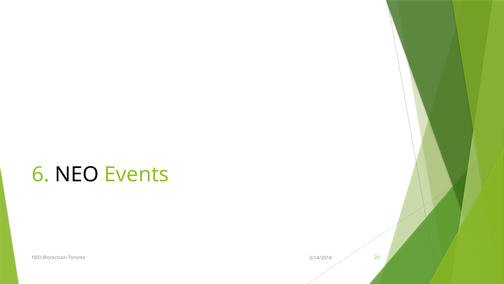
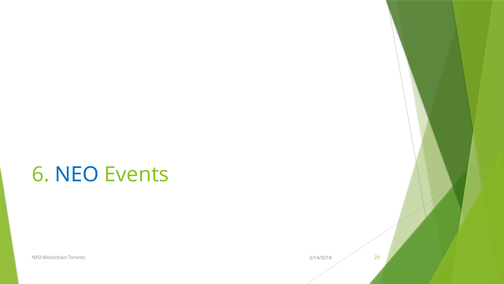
NEO at (77, 174) colour: black -> blue
